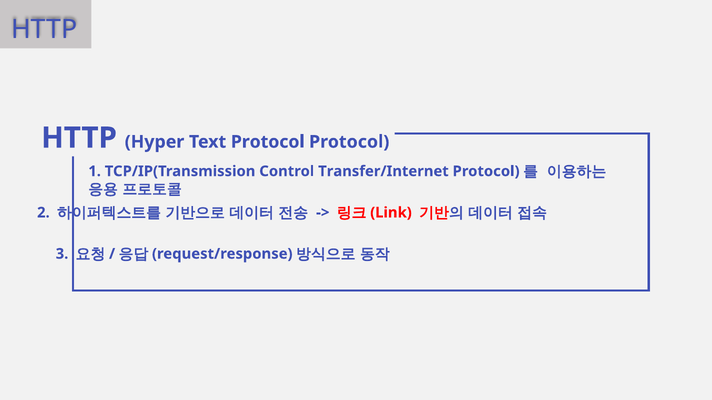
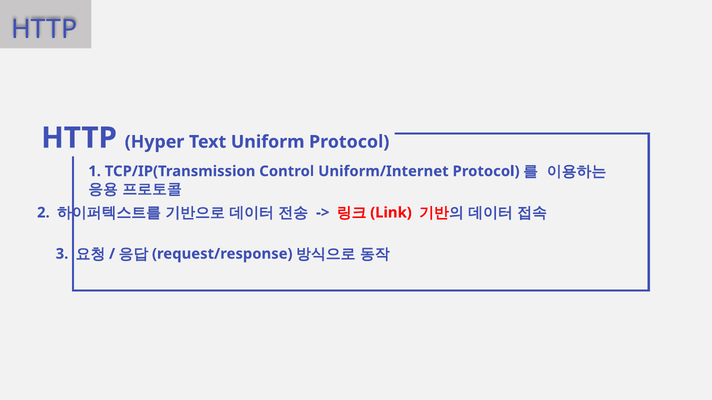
Text Protocol: Protocol -> Uniform
Transfer/Internet: Transfer/Internet -> Uniform/Internet
